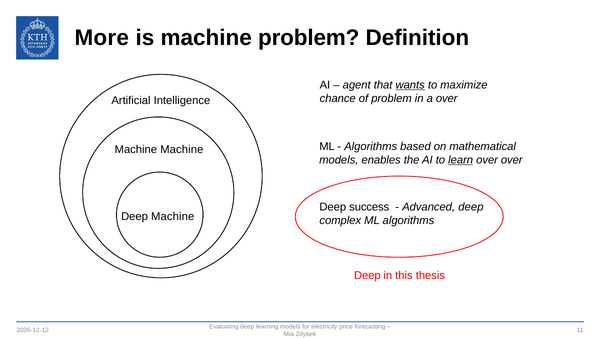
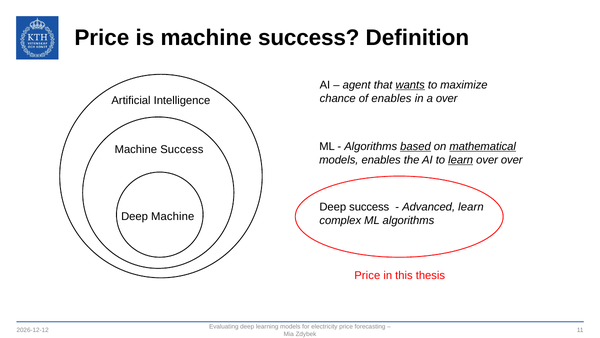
More at (102, 38): More -> Price
is machine problem: problem -> success
of problem: problem -> enables
based underline: none -> present
mathematical underline: none -> present
Machine at (182, 150): Machine -> Success
Advanced deep: deep -> learn
Deep at (367, 275): Deep -> Price
